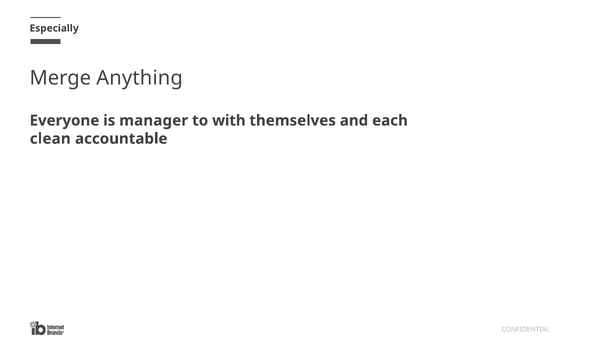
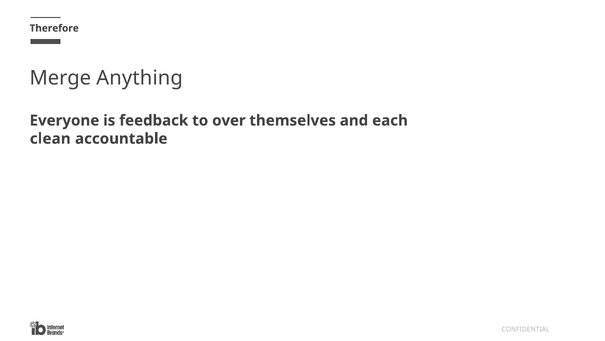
Especially: Especially -> Therefore
manager: manager -> feedback
with: with -> over
